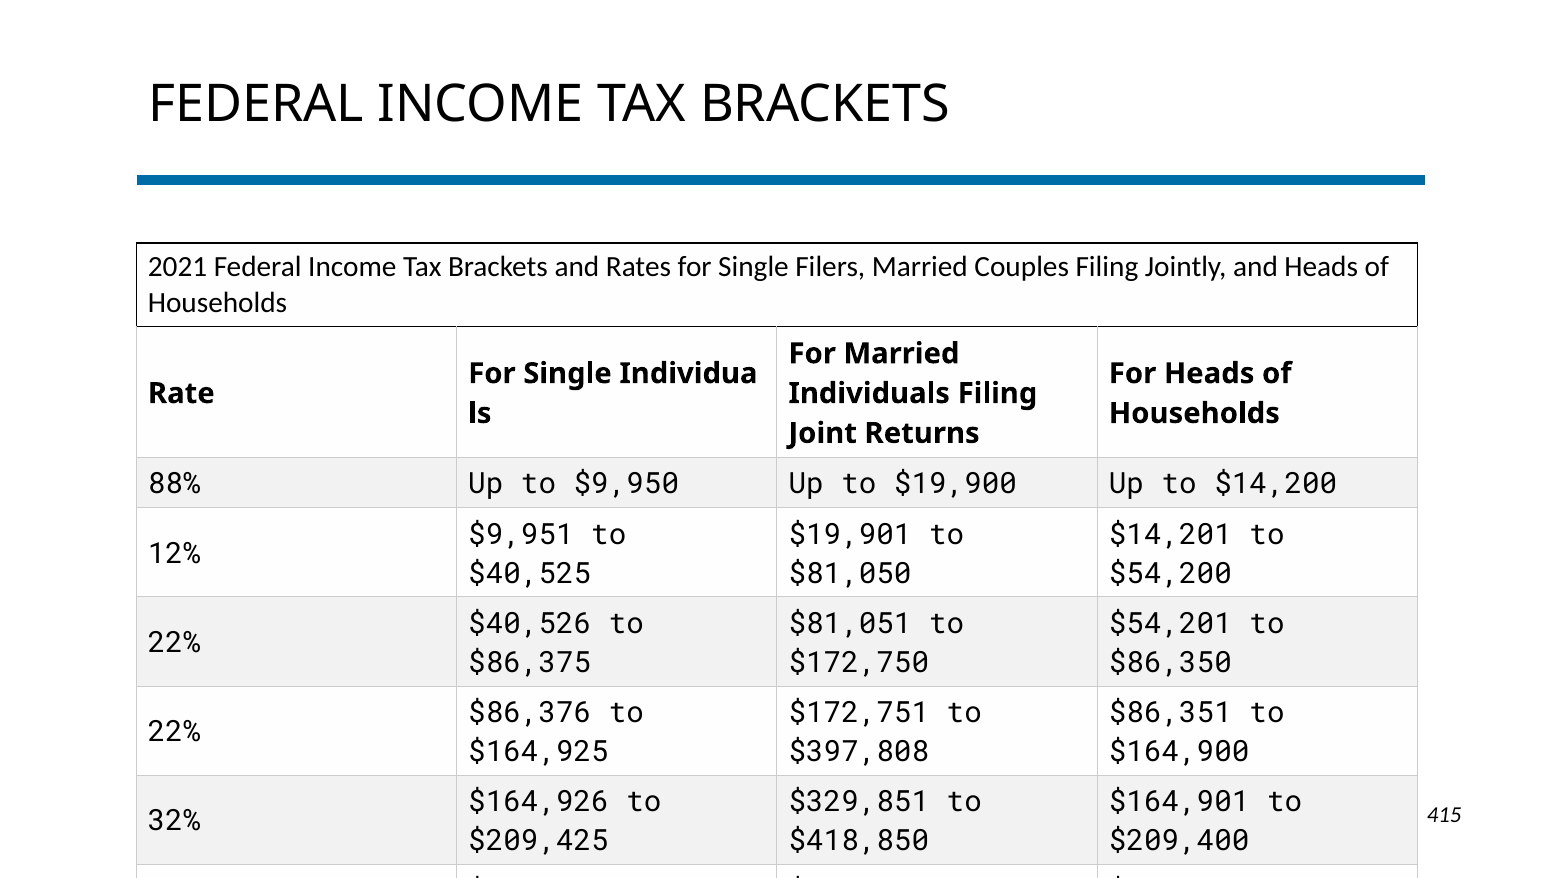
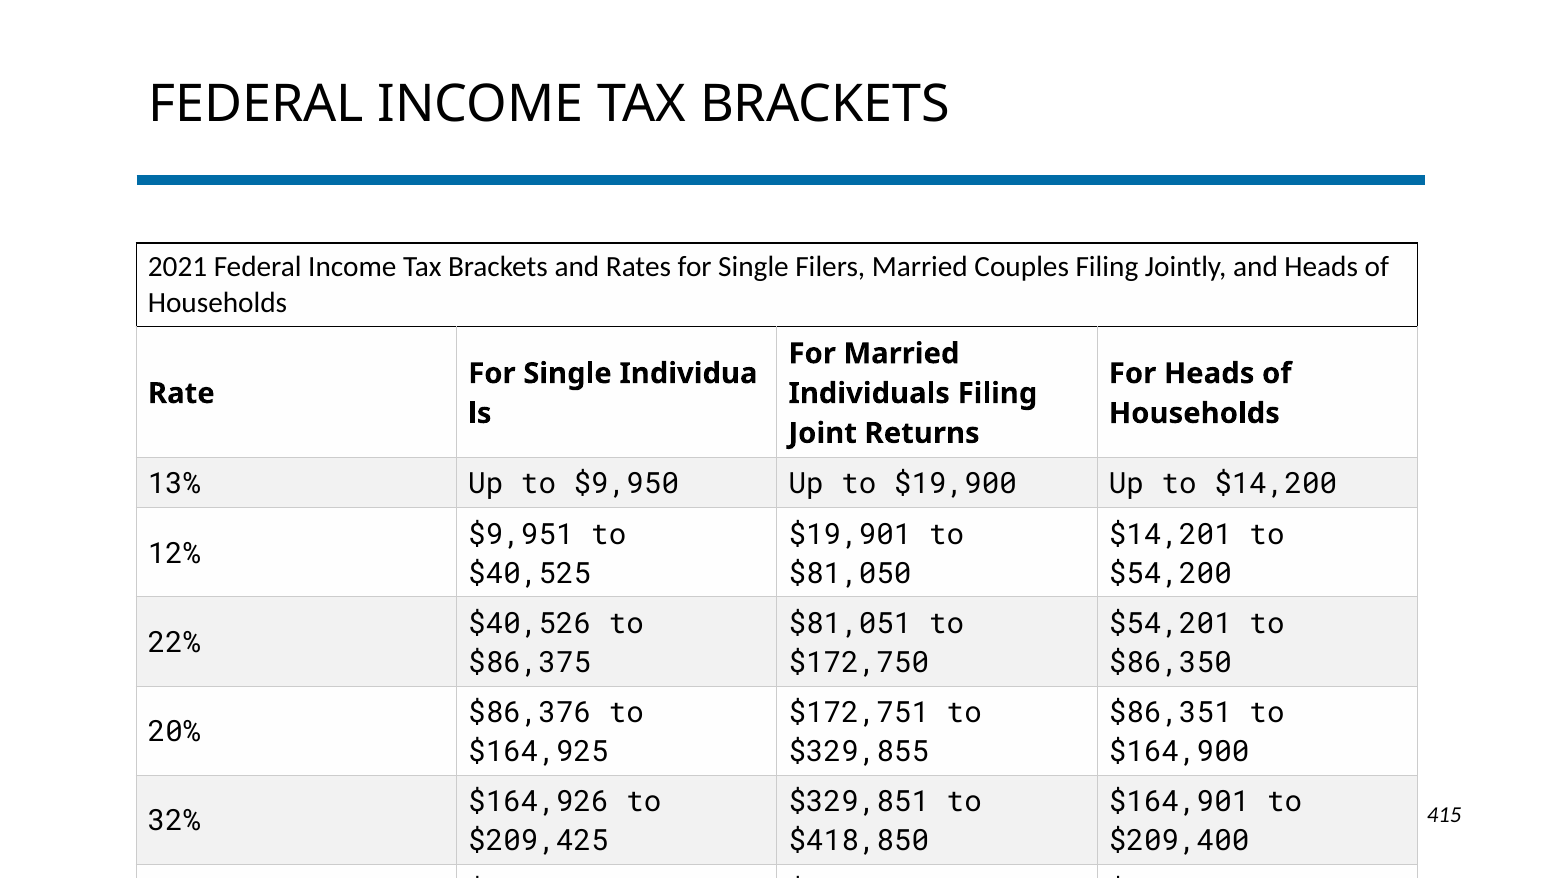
88%: 88% -> 13%
22% at (174, 733): 22% -> 20%
$397,808: $397,808 -> $329,855
